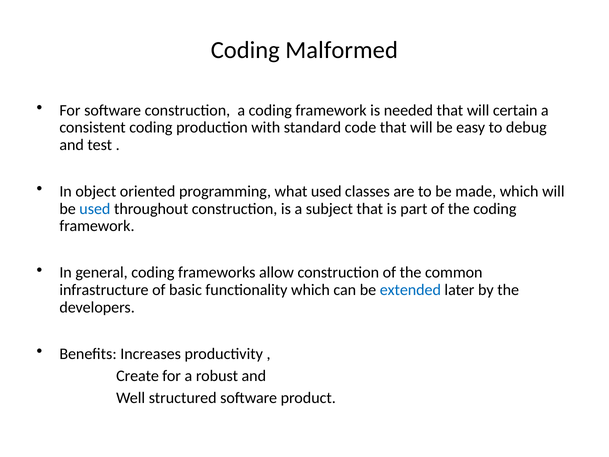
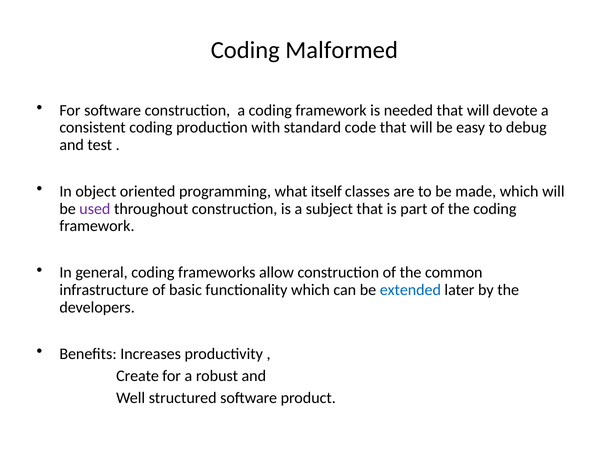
certain: certain -> devote
what used: used -> itself
used at (95, 209) colour: blue -> purple
